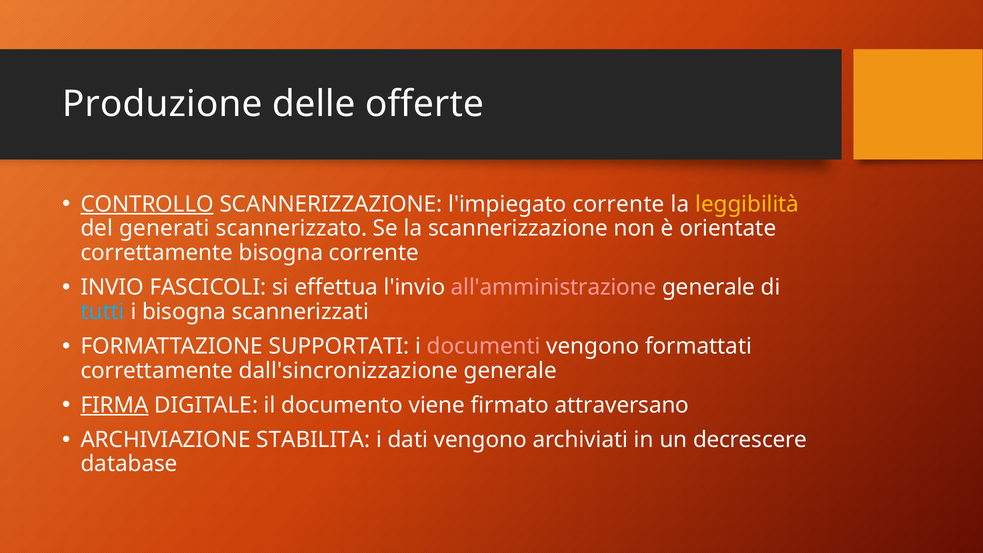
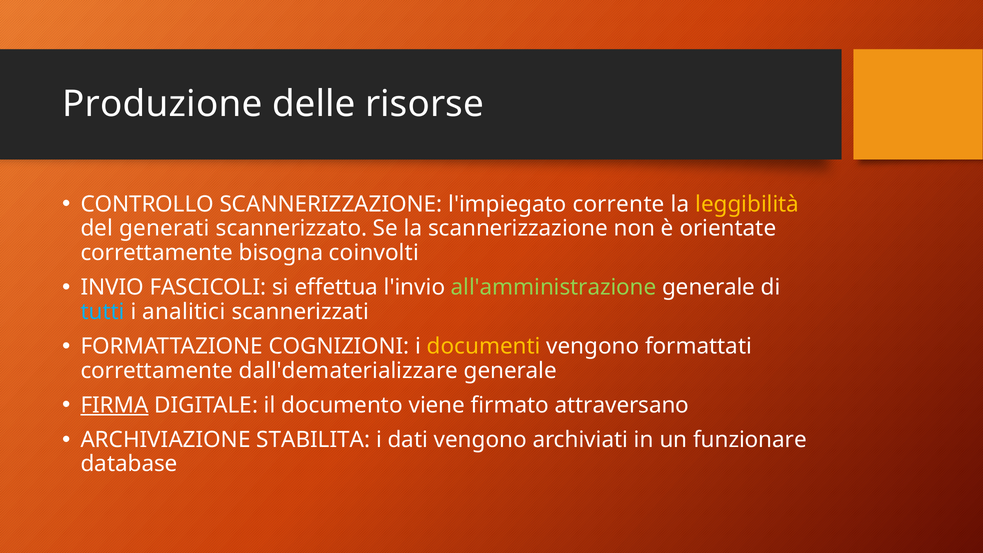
offerte: offerte -> risorse
CONTROLLO underline: present -> none
bisogna corrente: corrente -> coinvolti
all'amministrazione colour: pink -> light green
i bisogna: bisogna -> analitici
SUPPORTATI: SUPPORTATI -> COGNIZIONI
documenti colour: pink -> yellow
dall'sincronizzazione: dall'sincronizzazione -> dall'dematerializzare
decrescere: decrescere -> funzionare
